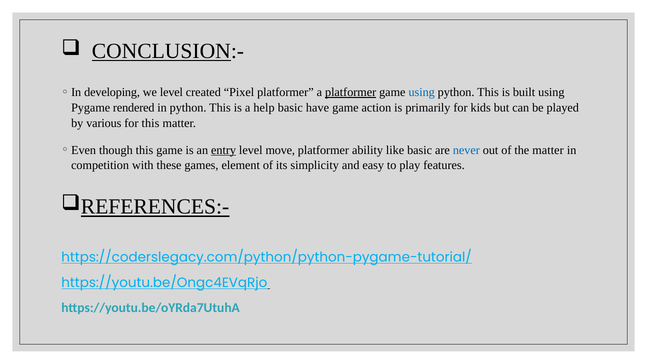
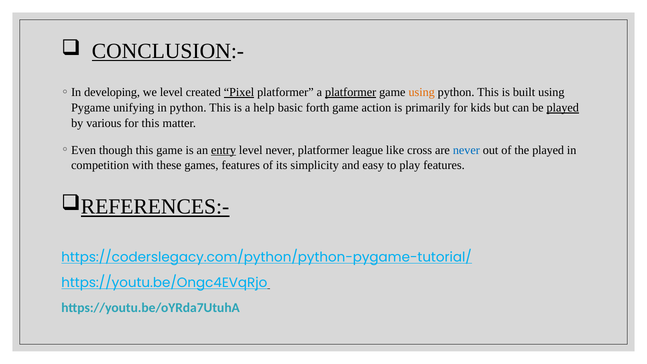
Pixel underline: none -> present
using at (422, 92) colour: blue -> orange
rendered: rendered -> unifying
have: have -> forth
played at (563, 108) underline: none -> present
level move: move -> never
ability: ability -> league
like basic: basic -> cross
the matter: matter -> played
games element: element -> features
